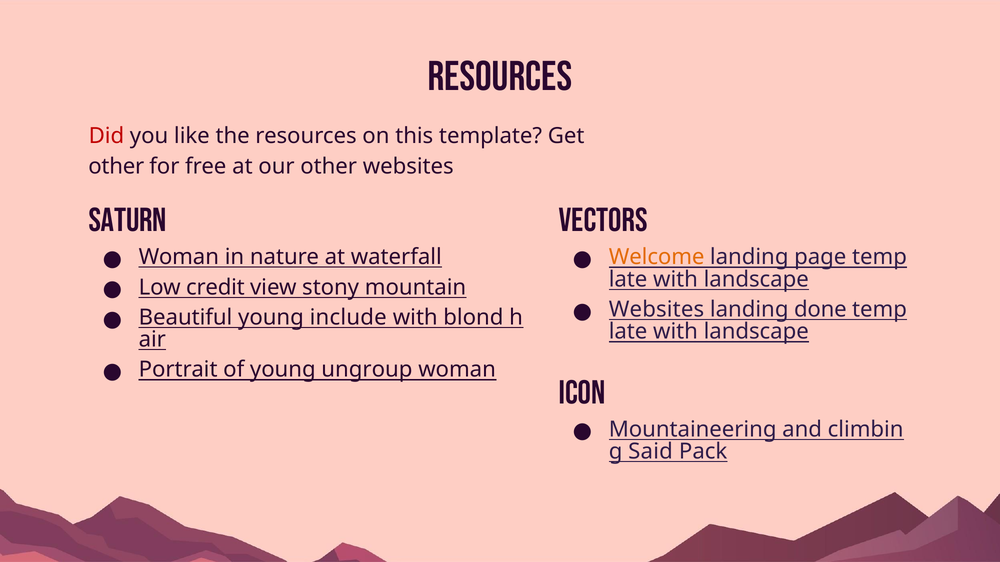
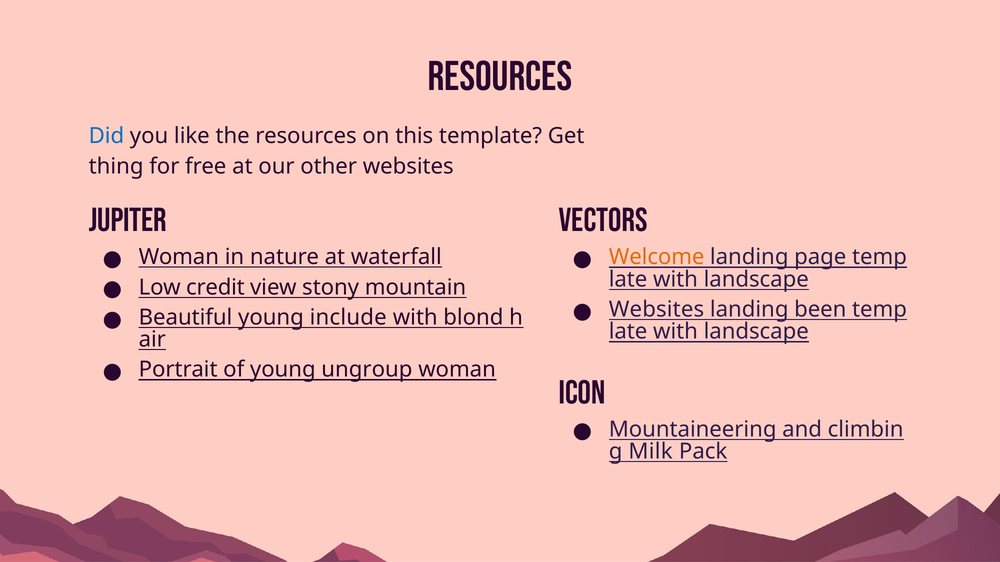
Did colour: red -> blue
other at (116, 167): other -> thing
SATURN: SATURN -> JUPITER
done: done -> been
Said: Said -> Milk
